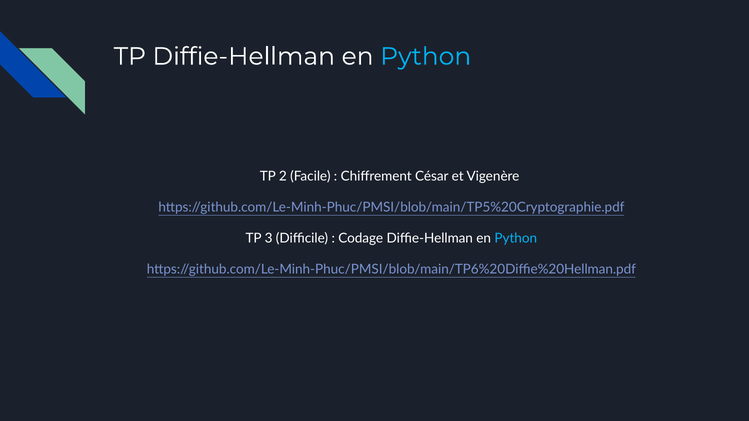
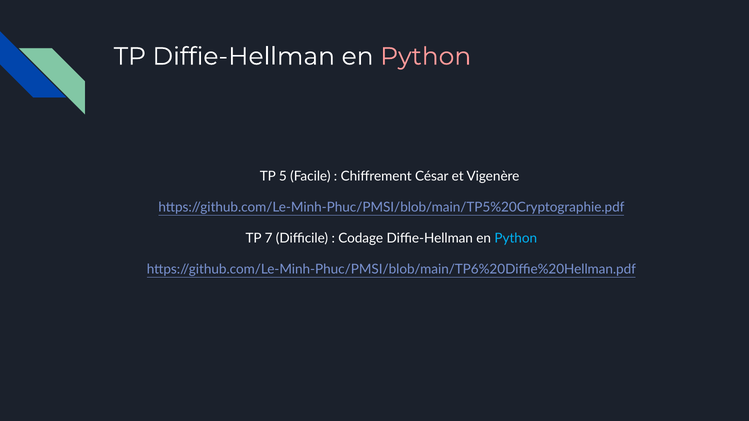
Python at (426, 56) colour: light blue -> pink
2: 2 -> 5
3: 3 -> 7
